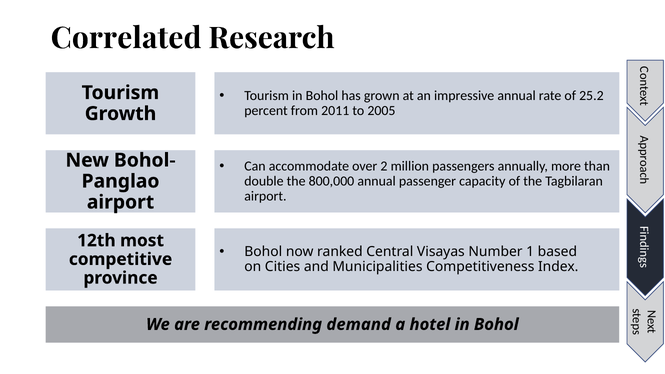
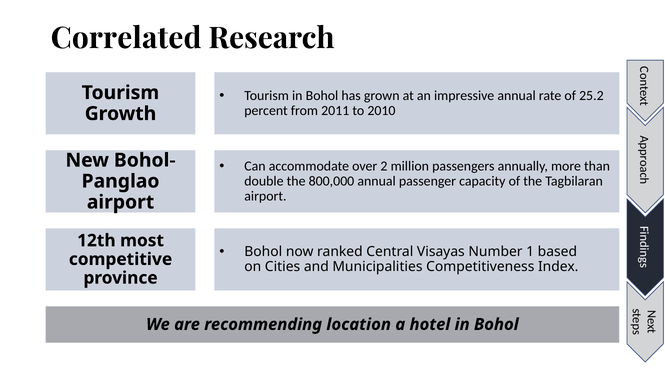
2005: 2005 -> 2010
demand: demand -> location
